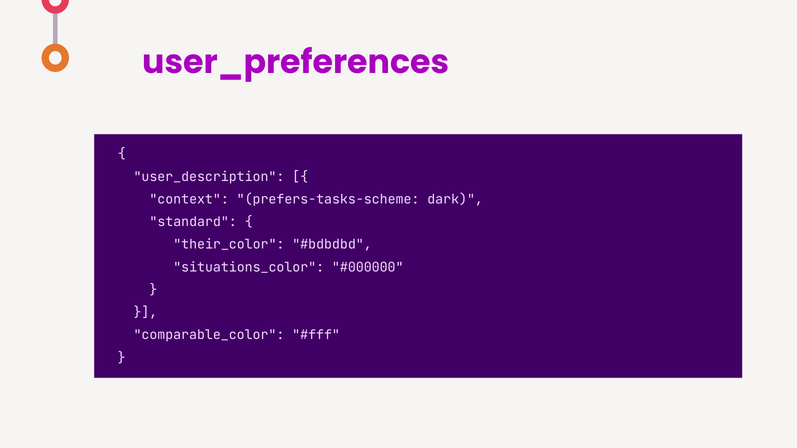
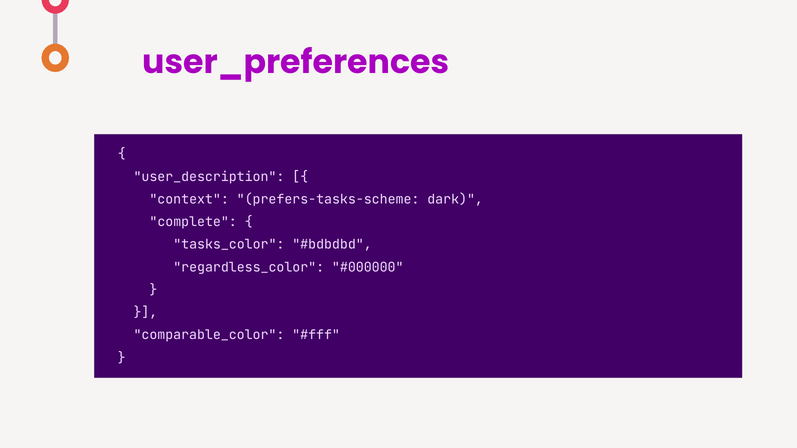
standard: standard -> complete
their_color: their_color -> tasks_color
situations_color: situations_color -> regardless_color
